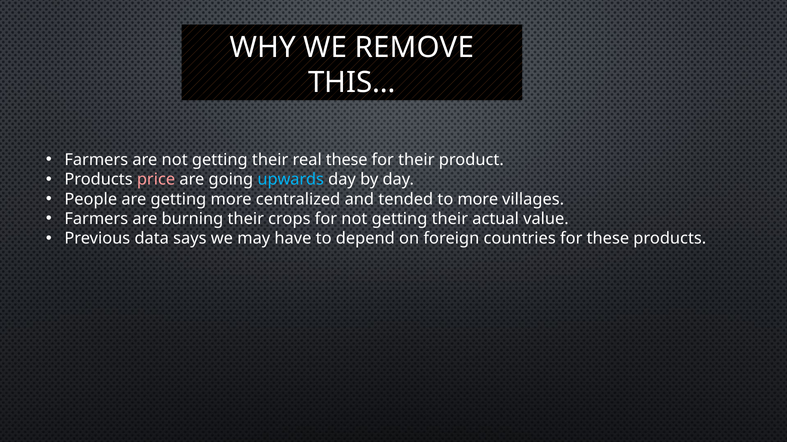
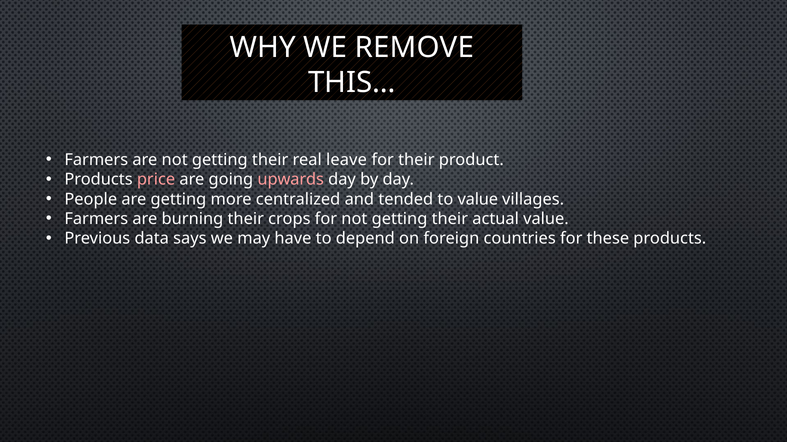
real these: these -> leave
upwards colour: light blue -> pink
to more: more -> value
